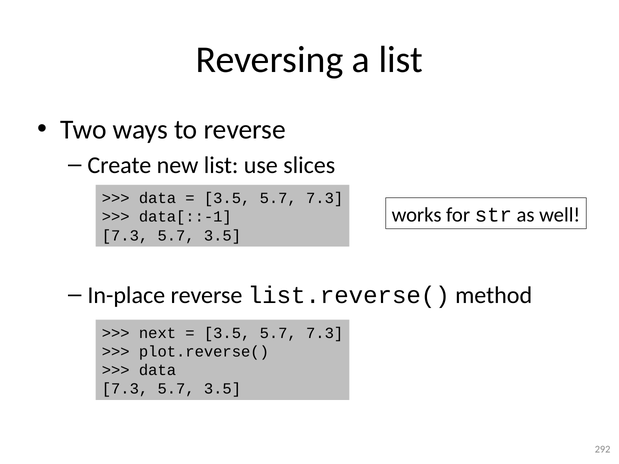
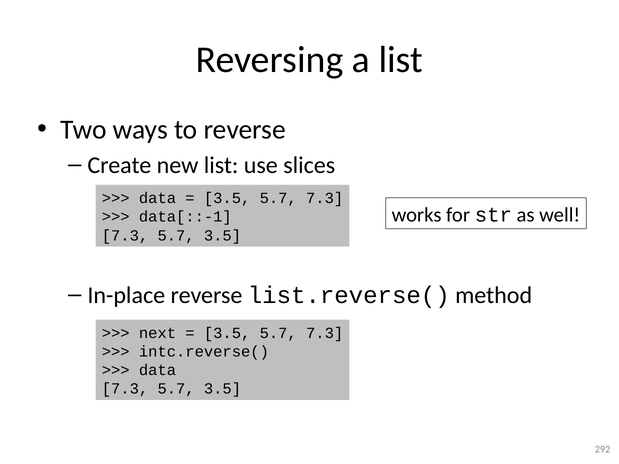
plot.reverse(: plot.reverse( -> intc.reverse(
